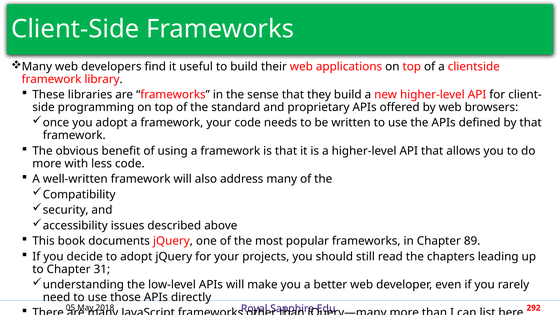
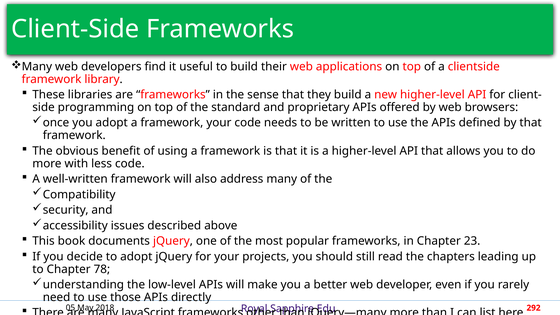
89: 89 -> 23
31: 31 -> 78
